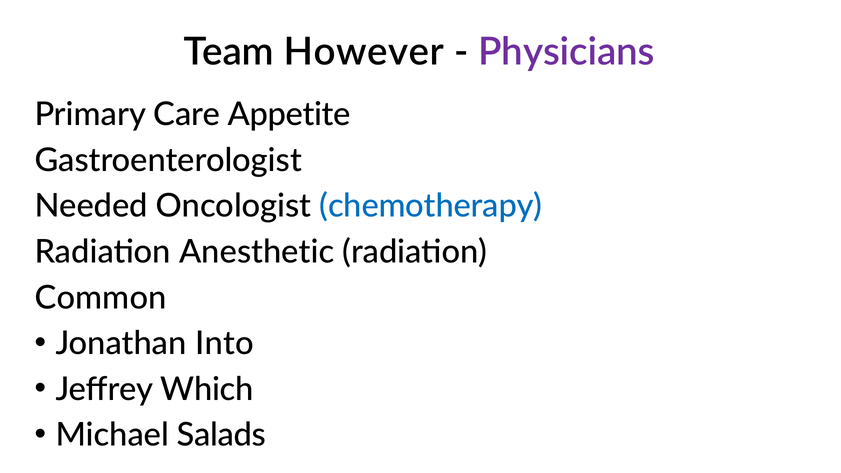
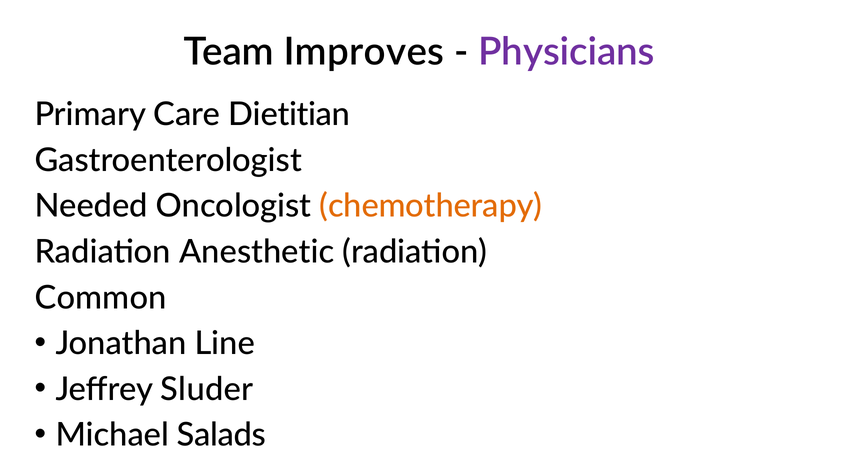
However: However -> Improves
Appetite: Appetite -> Dietitian
chemotherapy colour: blue -> orange
Into: Into -> Line
Which: Which -> Sluder
